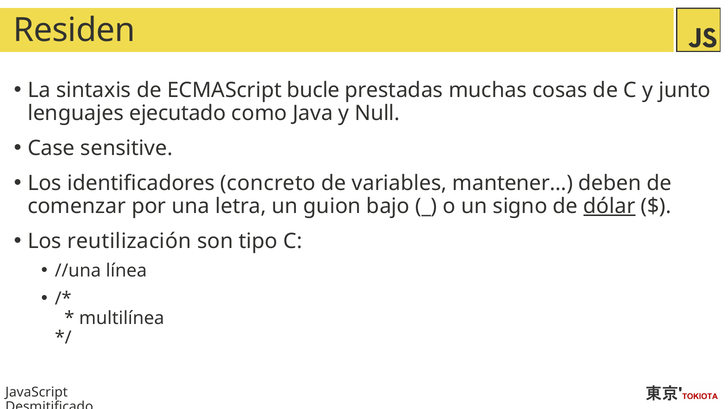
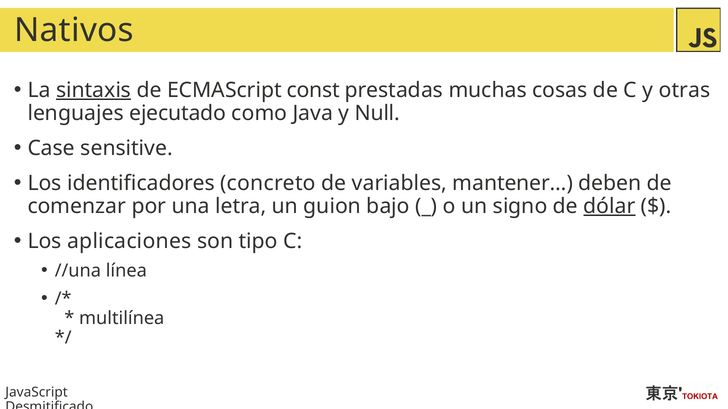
Residen: Residen -> Nativos
sintaxis underline: none -> present
bucle: bucle -> const
junto: junto -> otras
reutilización: reutilización -> aplicaciones
